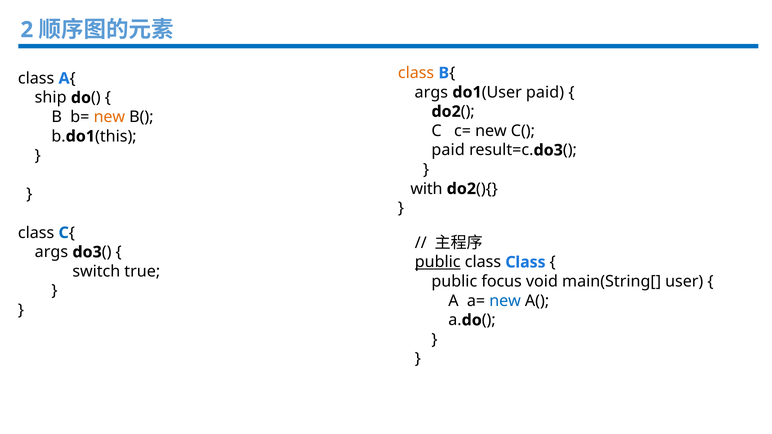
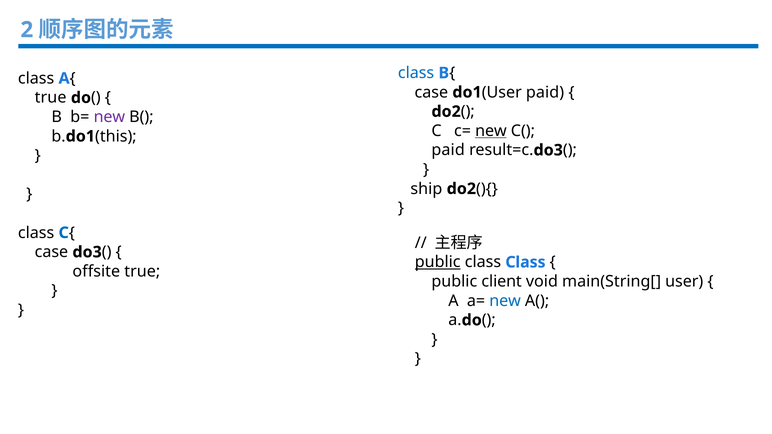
class at (416, 73) colour: orange -> blue
args at (431, 92): args -> case
ship at (51, 98): ship -> true
new at (109, 117) colour: orange -> purple
new at (491, 131) underline: none -> present
with: with -> ship
args at (51, 252): args -> case
switch: switch -> offsite
focus: focus -> client
